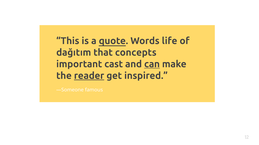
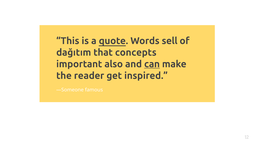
life: life -> sell
cast: cast -> also
reader underline: present -> none
